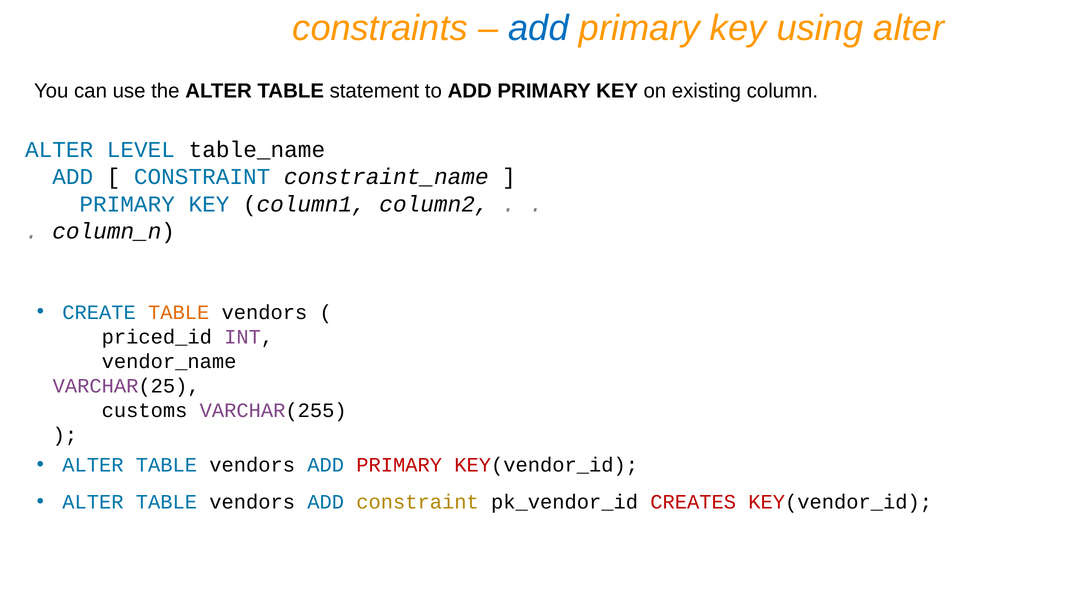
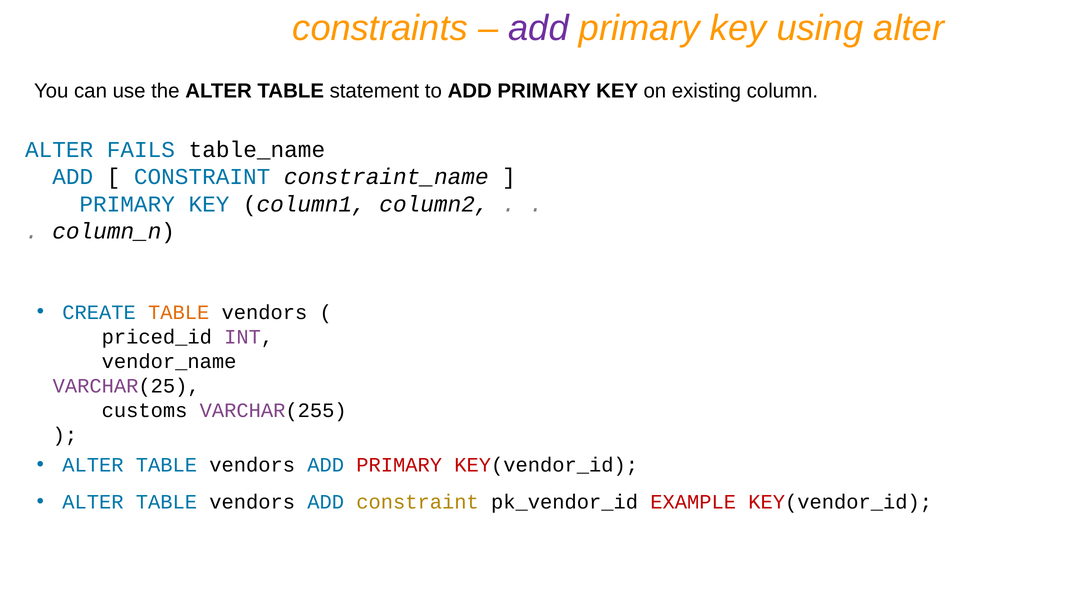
add at (538, 28) colour: blue -> purple
LEVEL: LEVEL -> FAILS
CREATES: CREATES -> EXAMPLE
